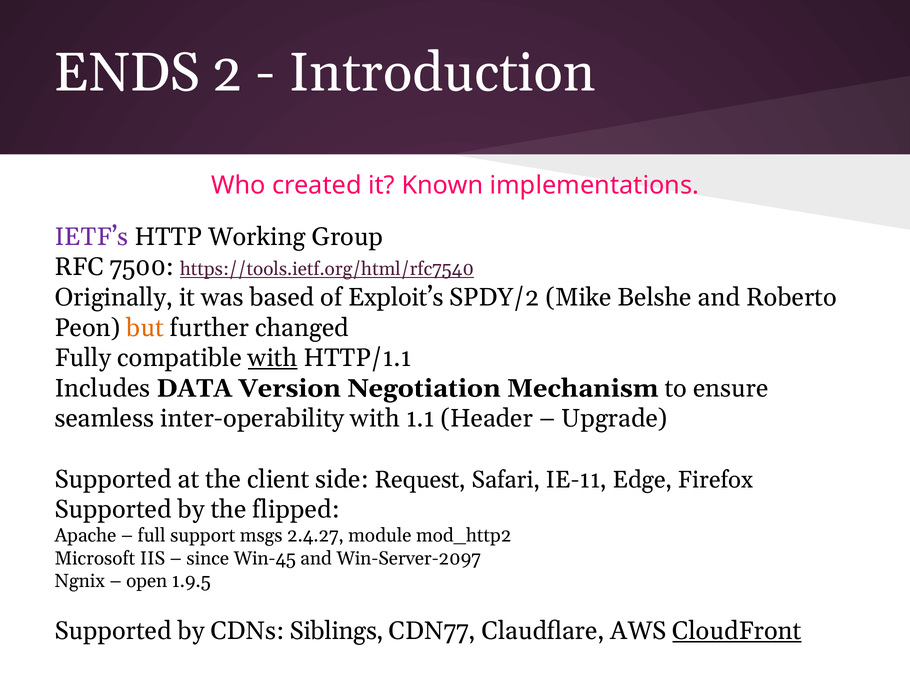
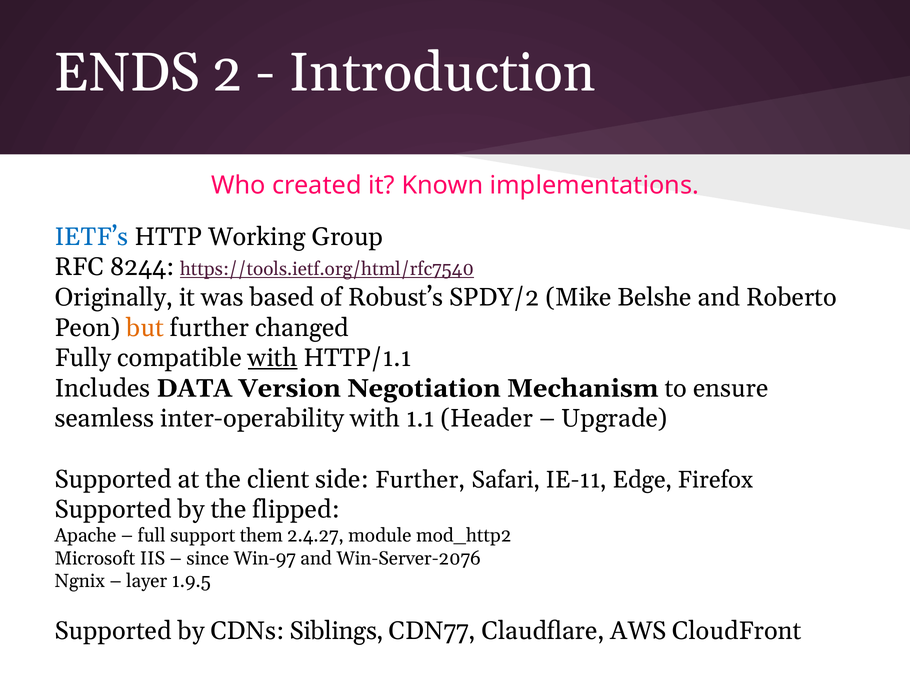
IETF’s colour: purple -> blue
7500: 7500 -> 8244
Exploit’s: Exploit’s -> Robust’s
side Request: Request -> Further
msgs: msgs -> them
Win-45: Win-45 -> Win-97
Win-Server-2097: Win-Server-2097 -> Win-Server-2076
open: open -> layer
CloudFront underline: present -> none
